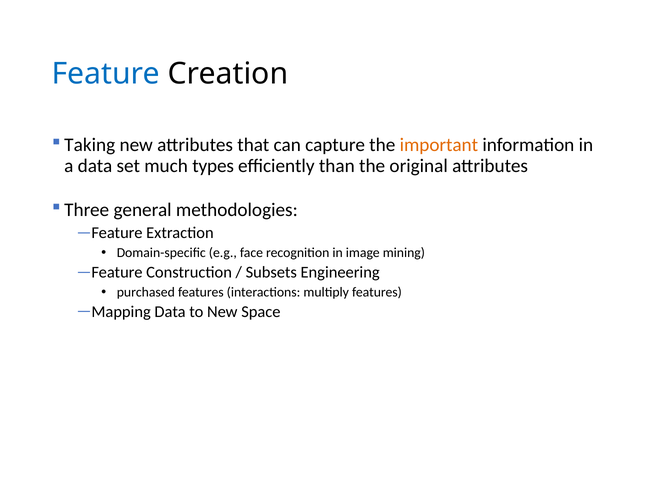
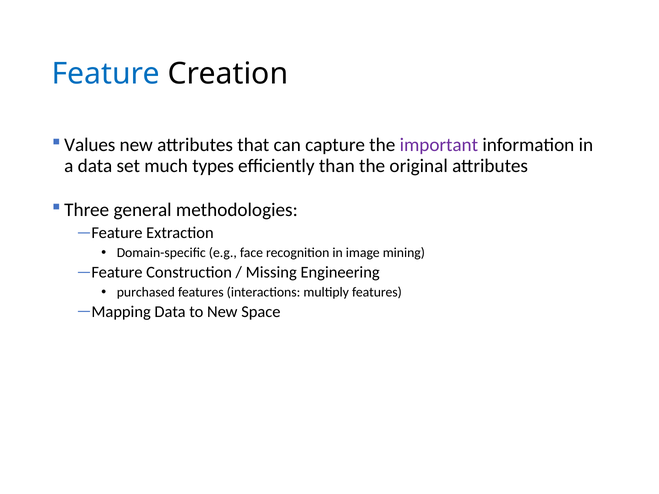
Taking: Taking -> Values
important colour: orange -> purple
Subsets: Subsets -> Missing
